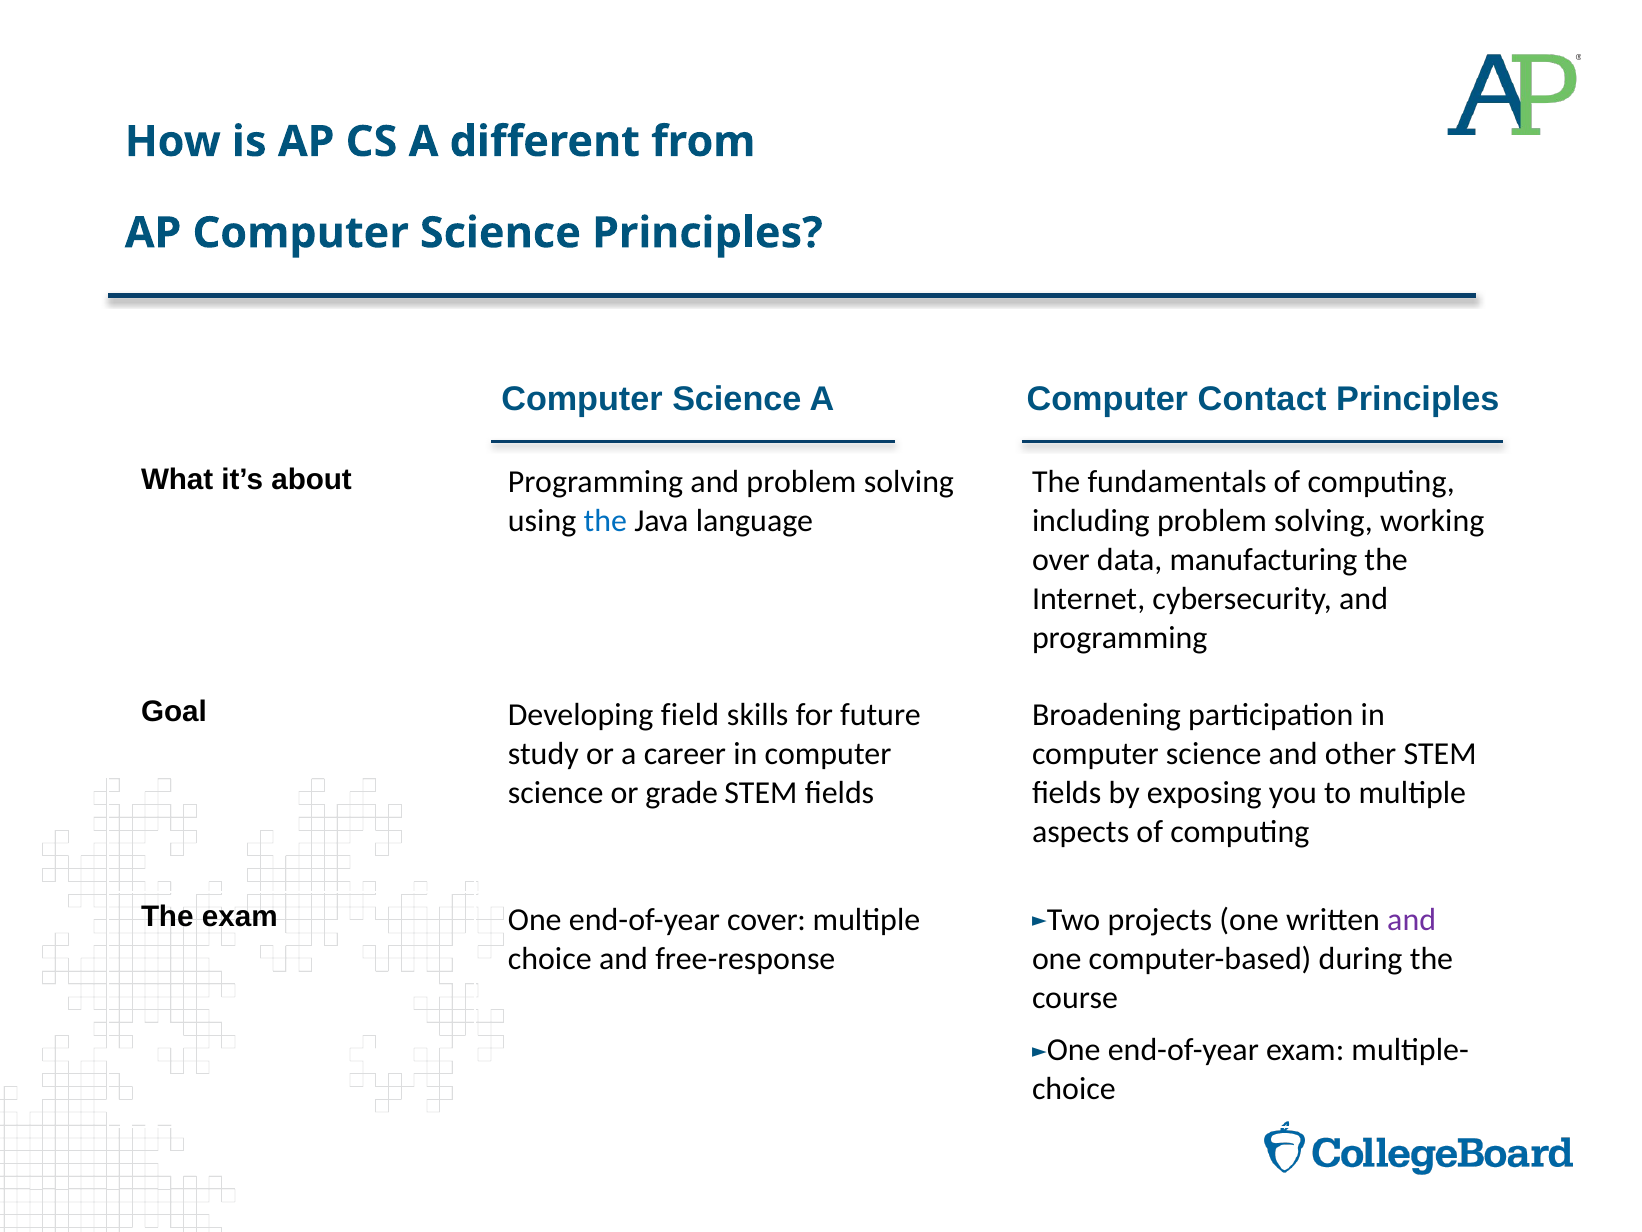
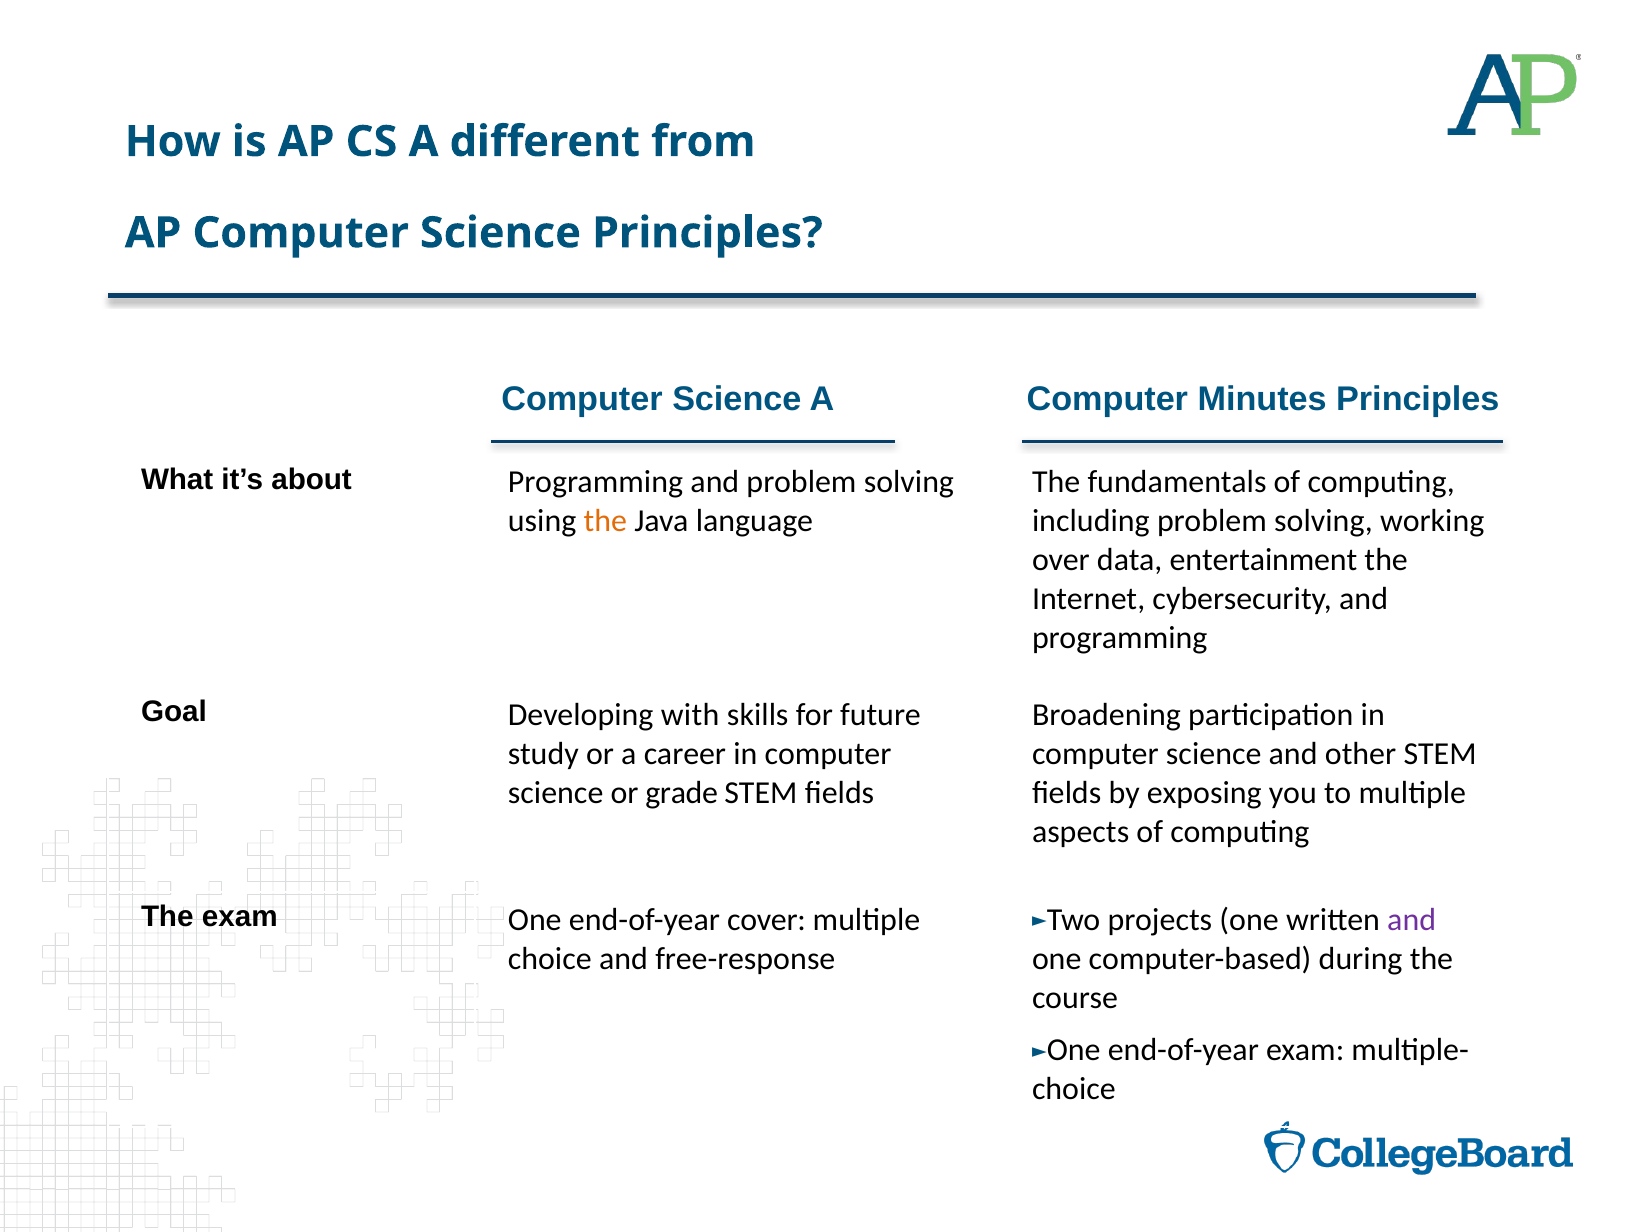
Contact: Contact -> Minutes
the at (605, 521) colour: blue -> orange
manufacturing: manufacturing -> entertainment
field: field -> with
